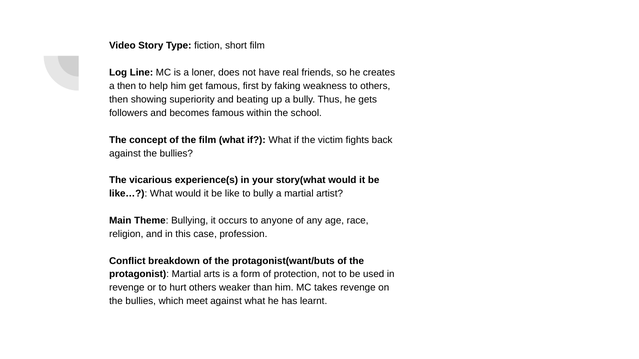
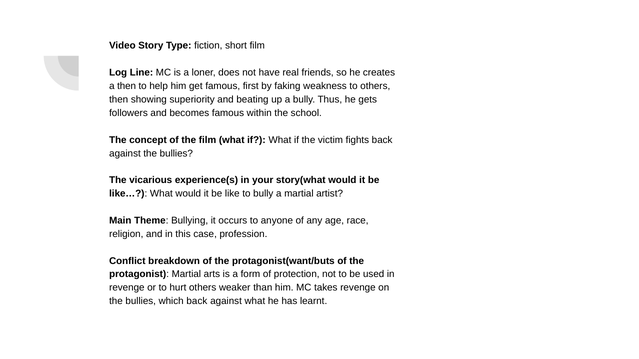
which meet: meet -> back
